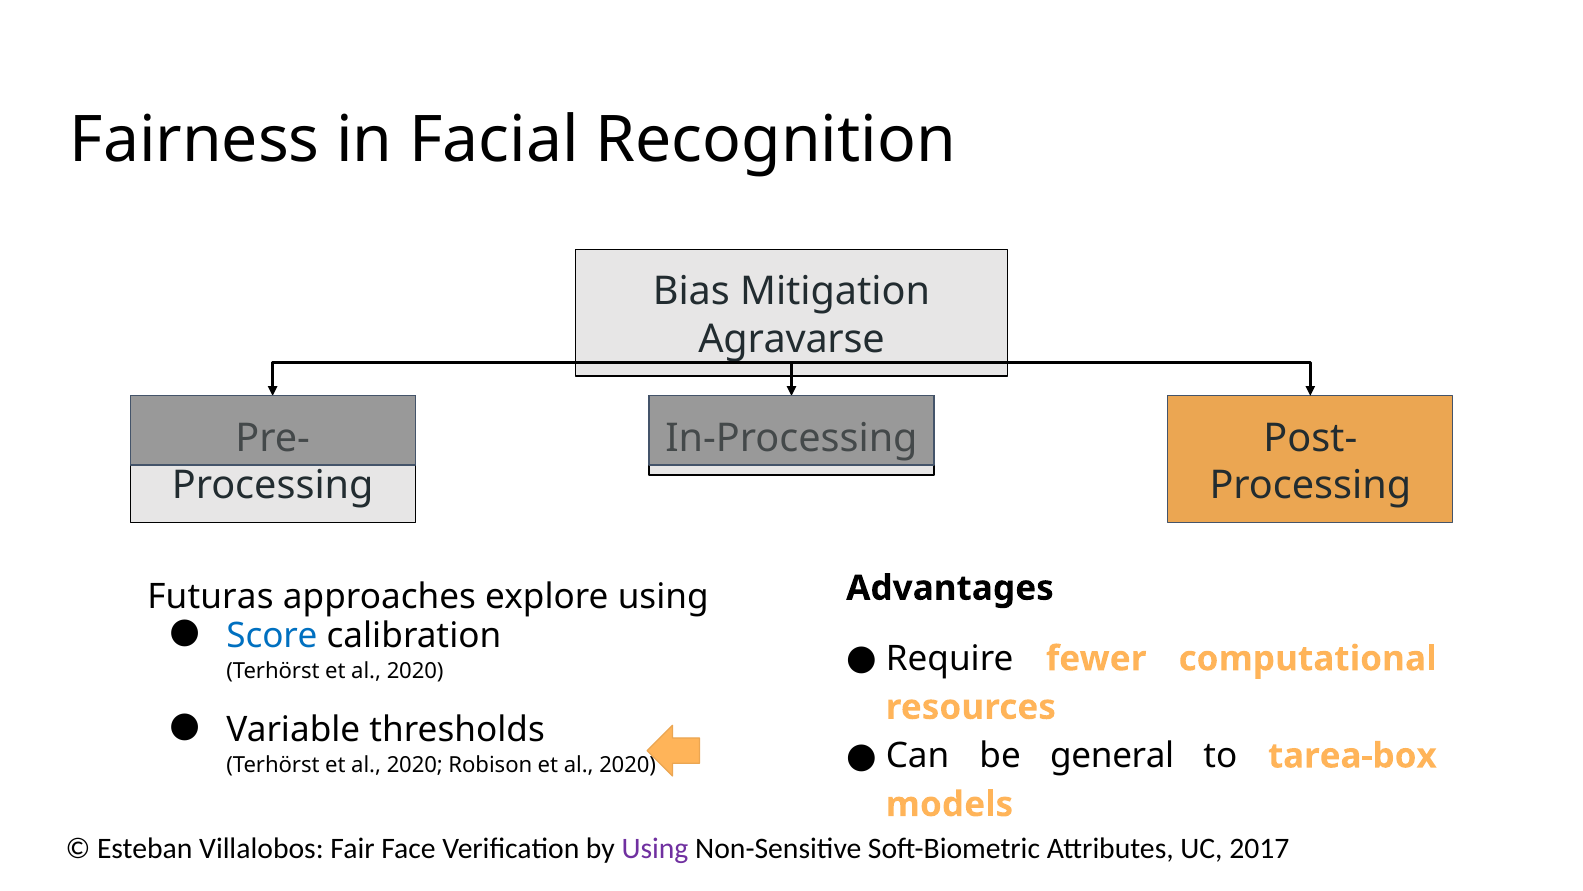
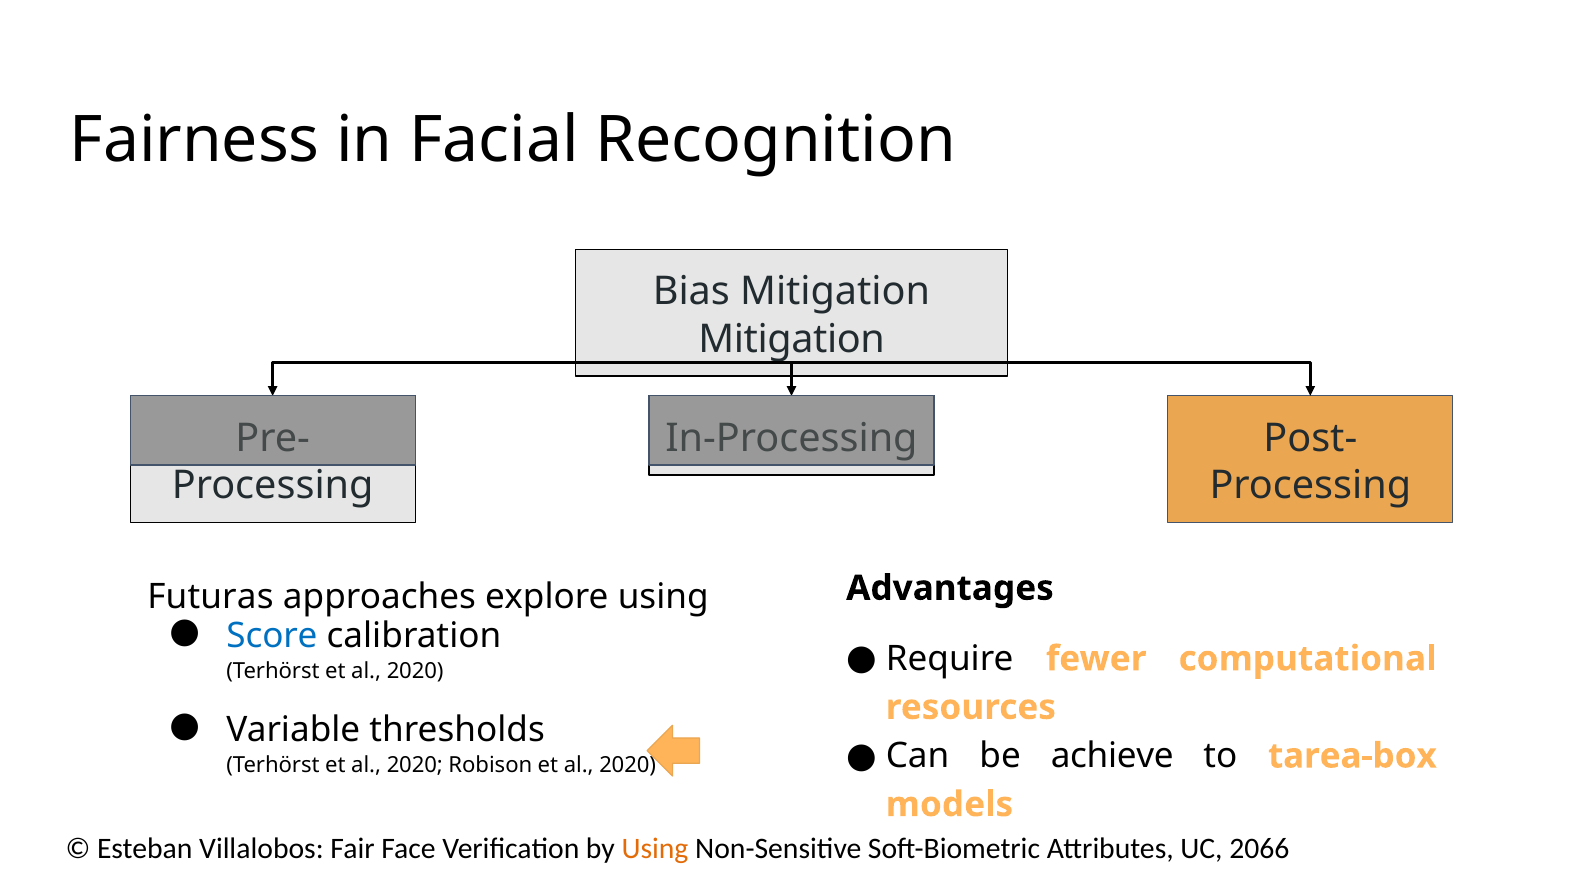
Agravarse at (792, 339): Agravarse -> Mitigation
general: general -> achieve
Using at (655, 848) colour: purple -> orange
2017: 2017 -> 2066
